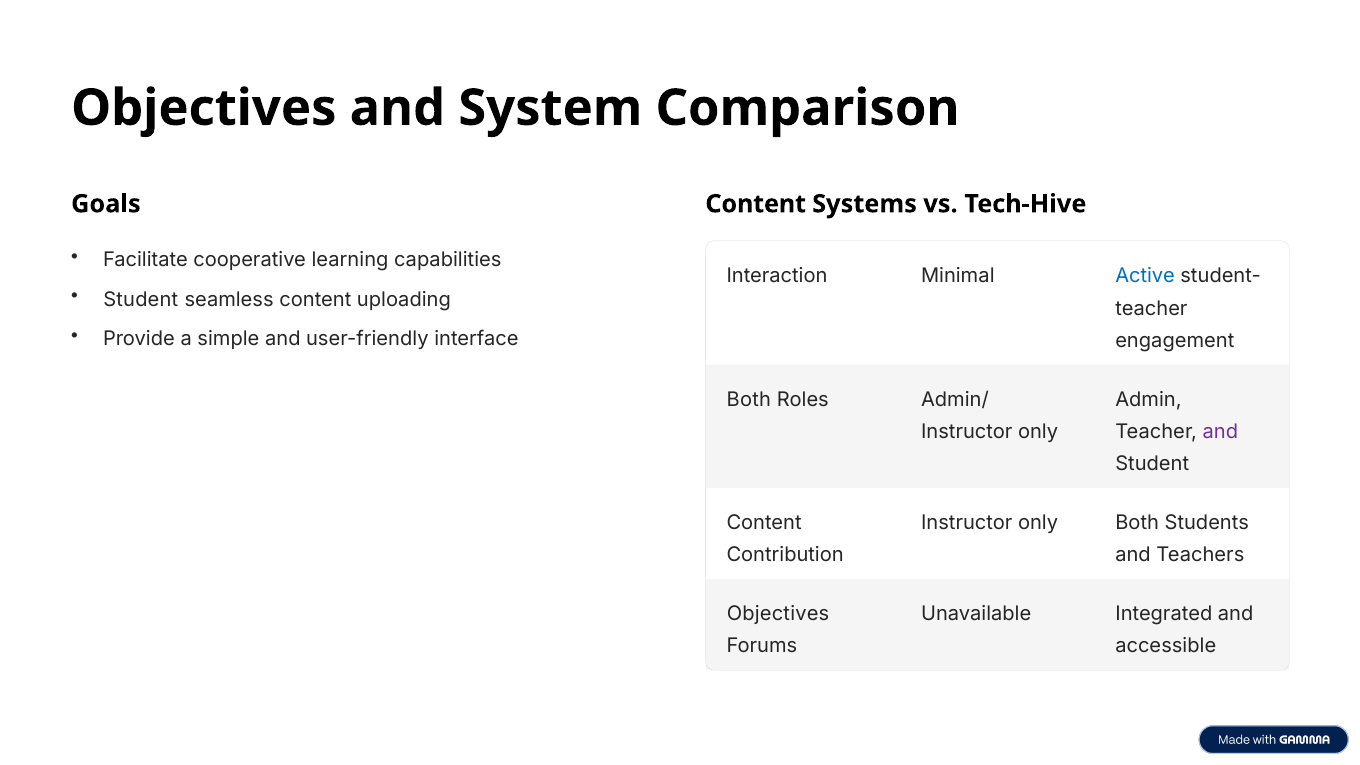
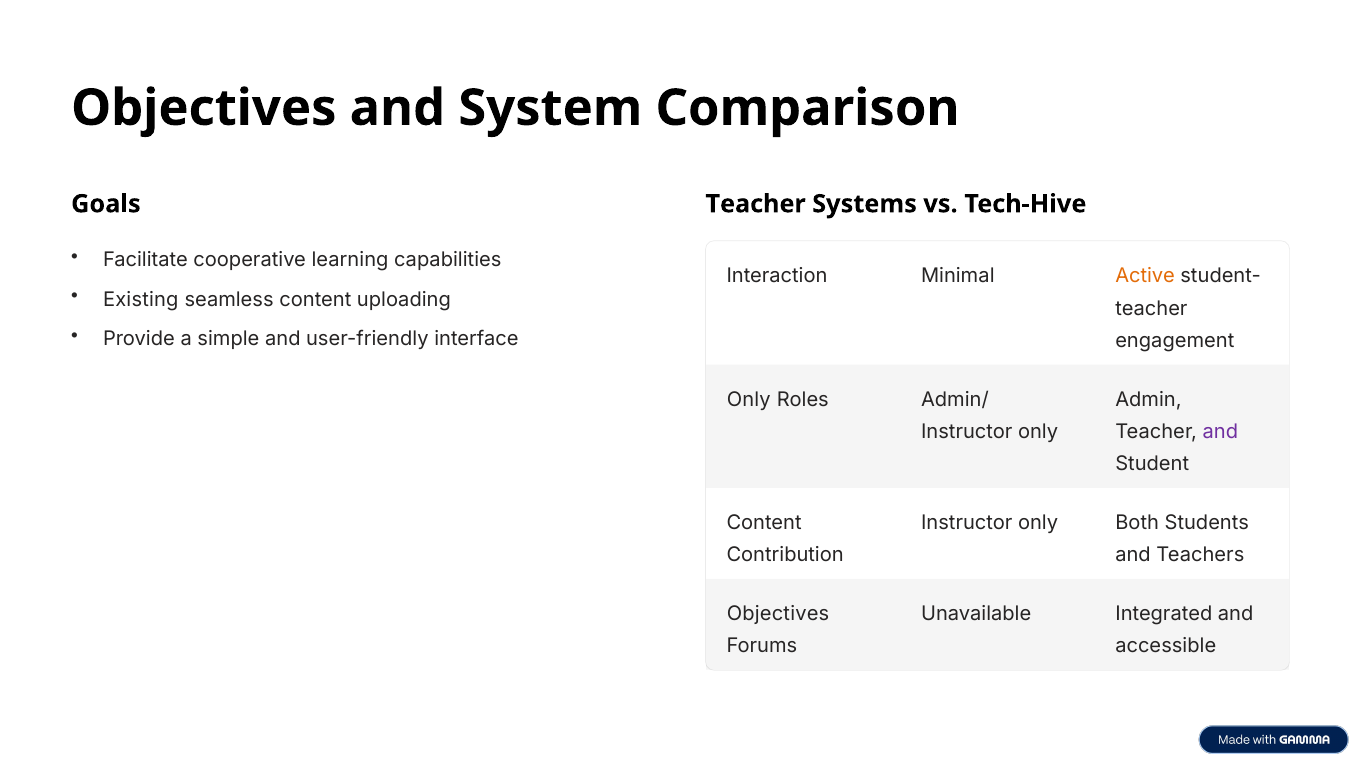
Content at (756, 204): Content -> Teacher
Active colour: blue -> orange
Student at (141, 300): Student -> Existing
Both at (749, 399): Both -> Only
